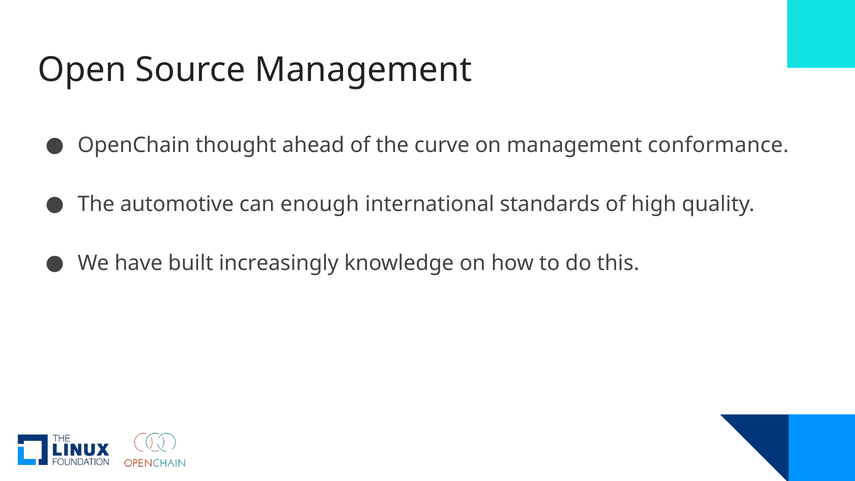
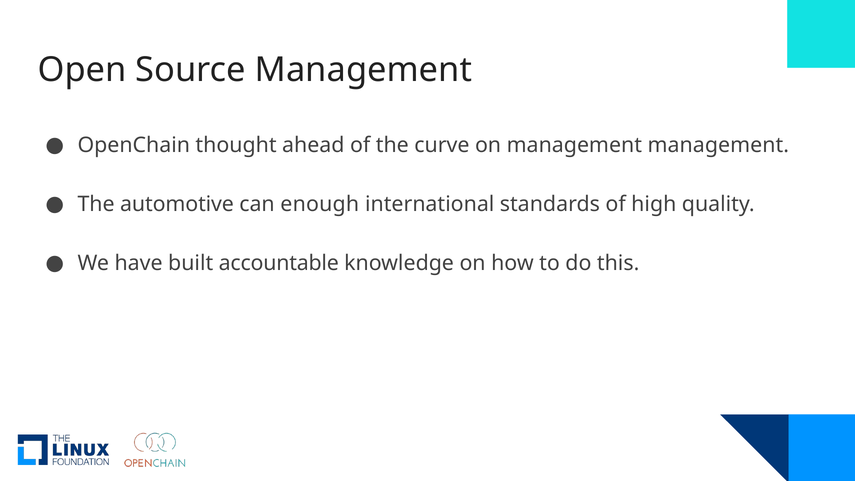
management conformance: conformance -> management
increasingly: increasingly -> accountable
